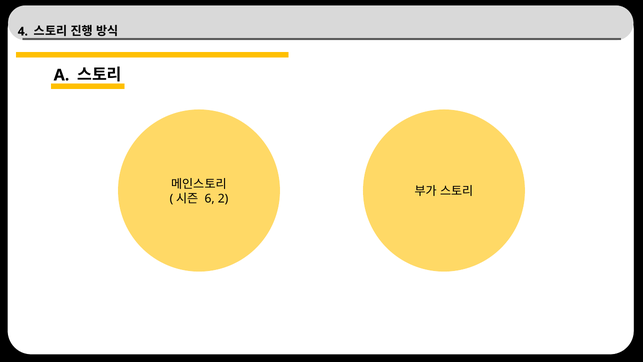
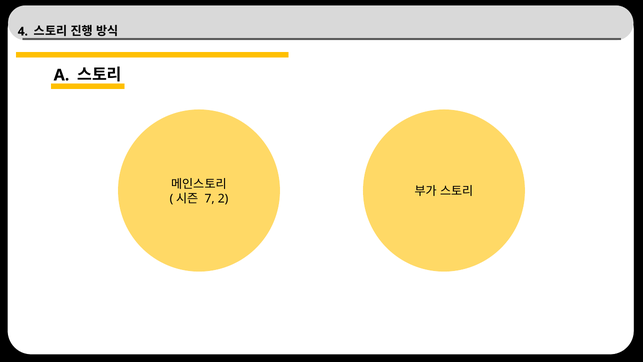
6: 6 -> 7
